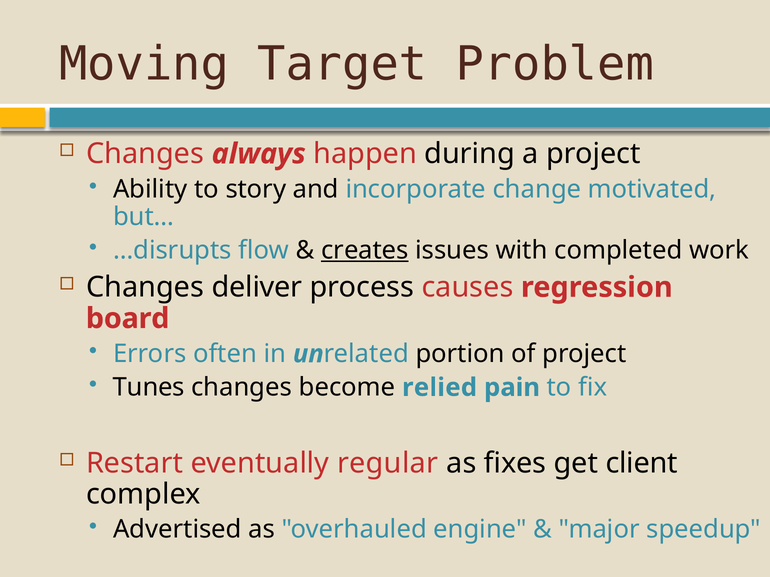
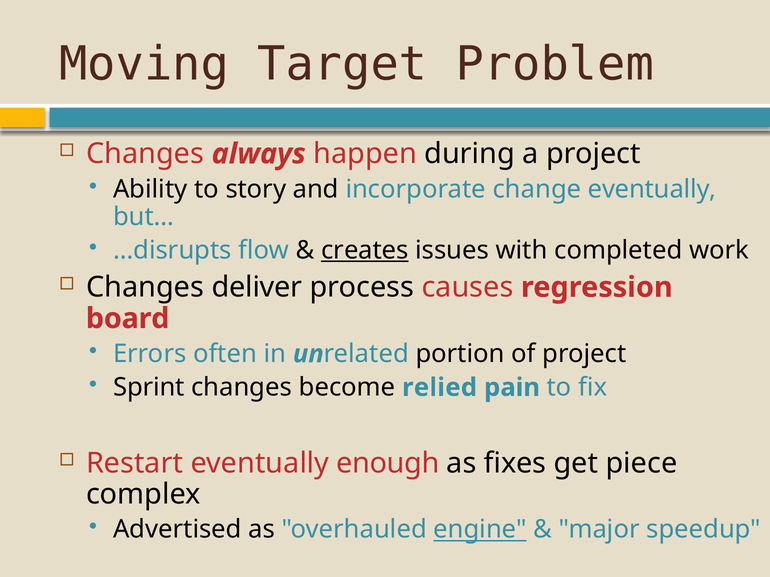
change motivated: motivated -> eventually
Tunes: Tunes -> Sprint
regular: regular -> enough
client: client -> piece
engine underline: none -> present
